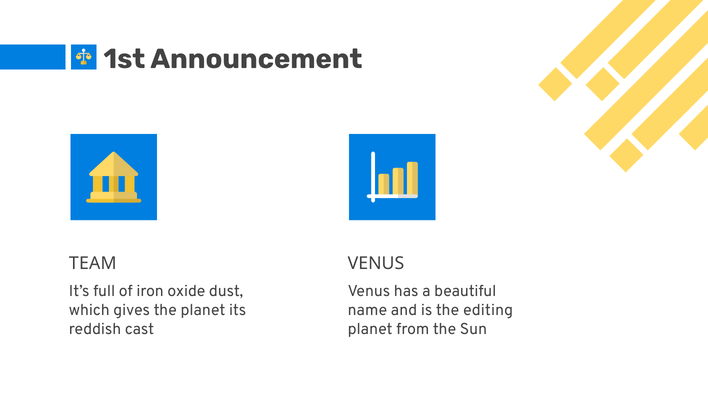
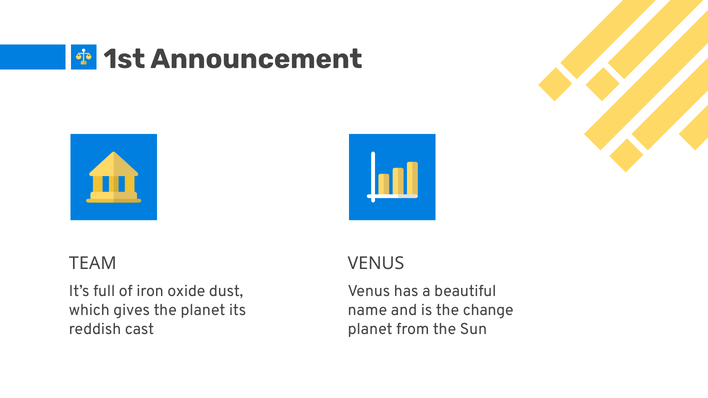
editing: editing -> change
